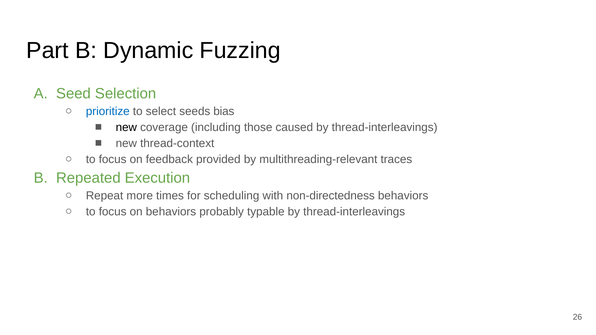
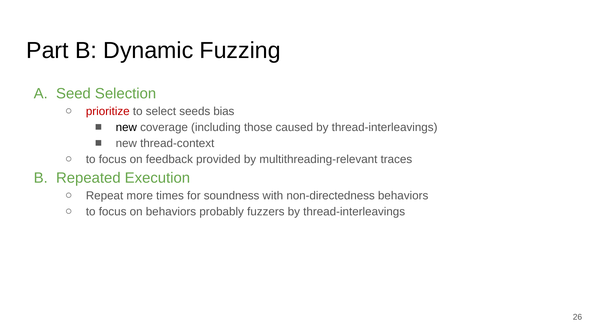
prioritize colour: blue -> red
scheduling: scheduling -> soundness
typable: typable -> fuzzers
